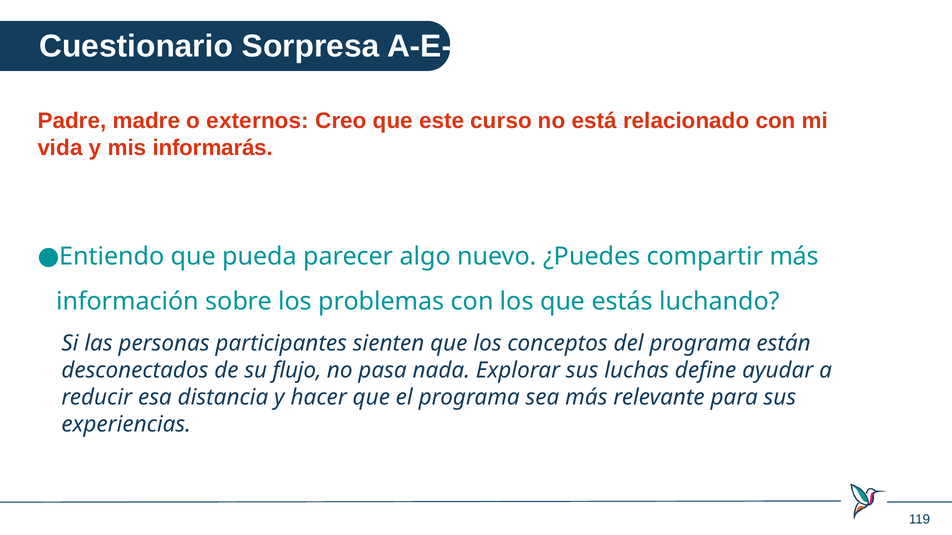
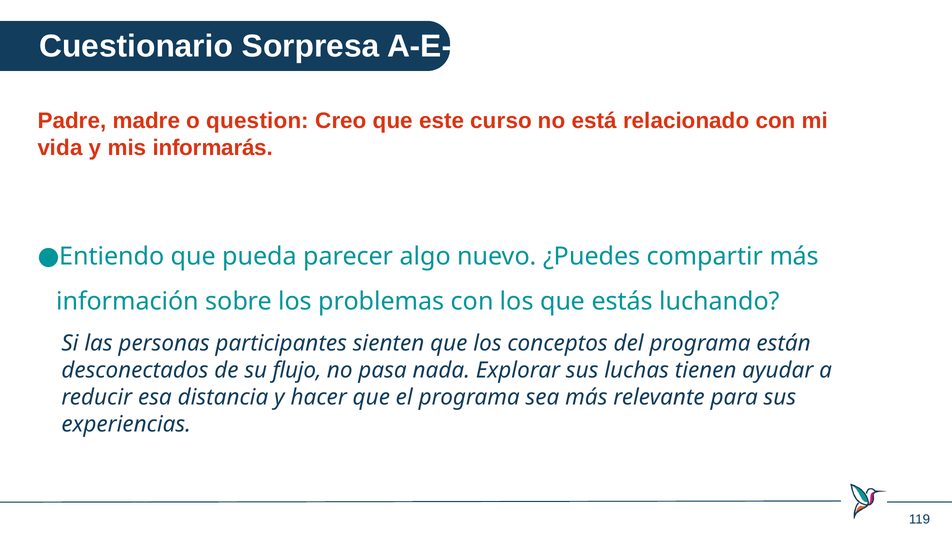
externos: externos -> question
define: define -> tienen
